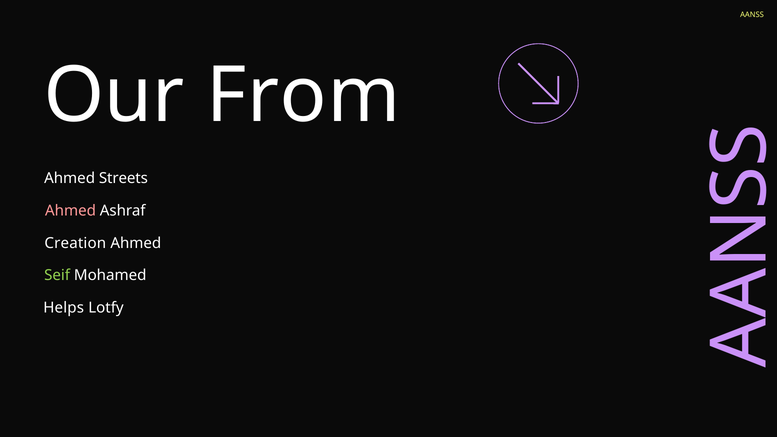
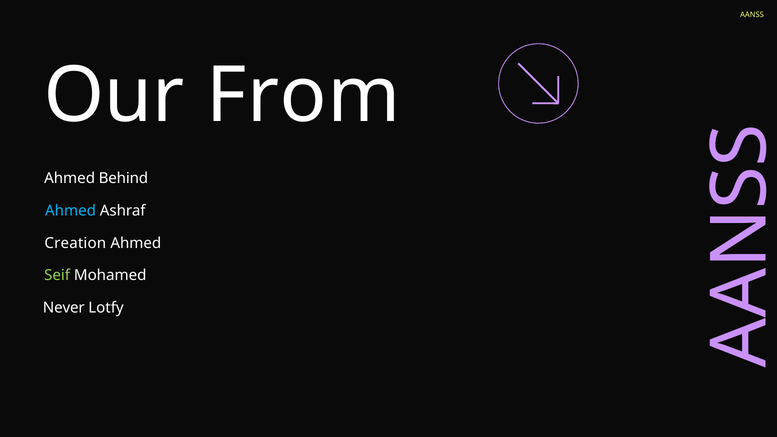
Streets: Streets -> Behind
Ahmed at (71, 211) colour: pink -> light blue
Helps: Helps -> Never
